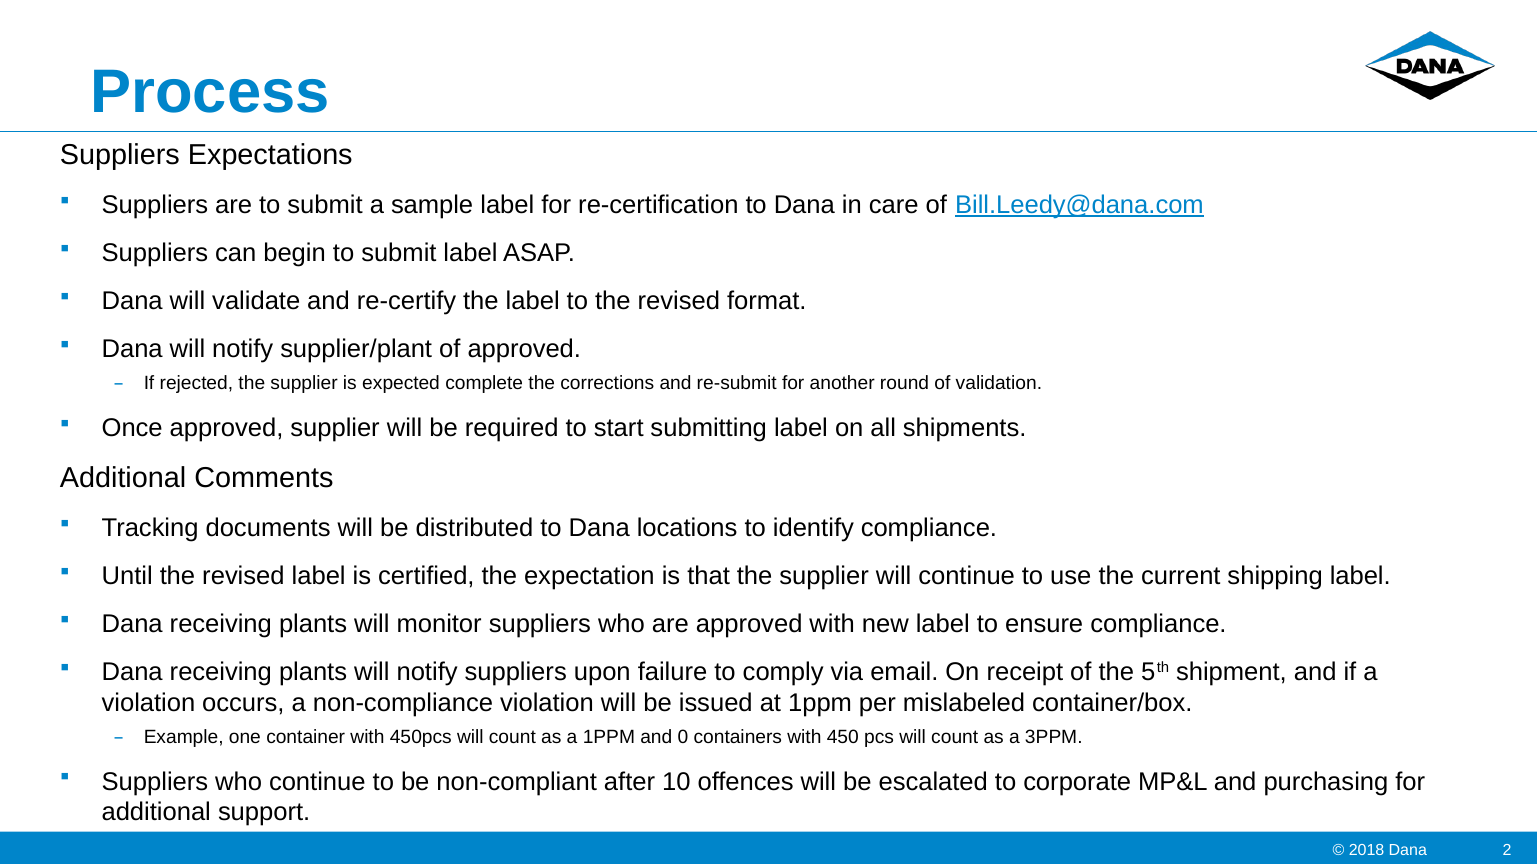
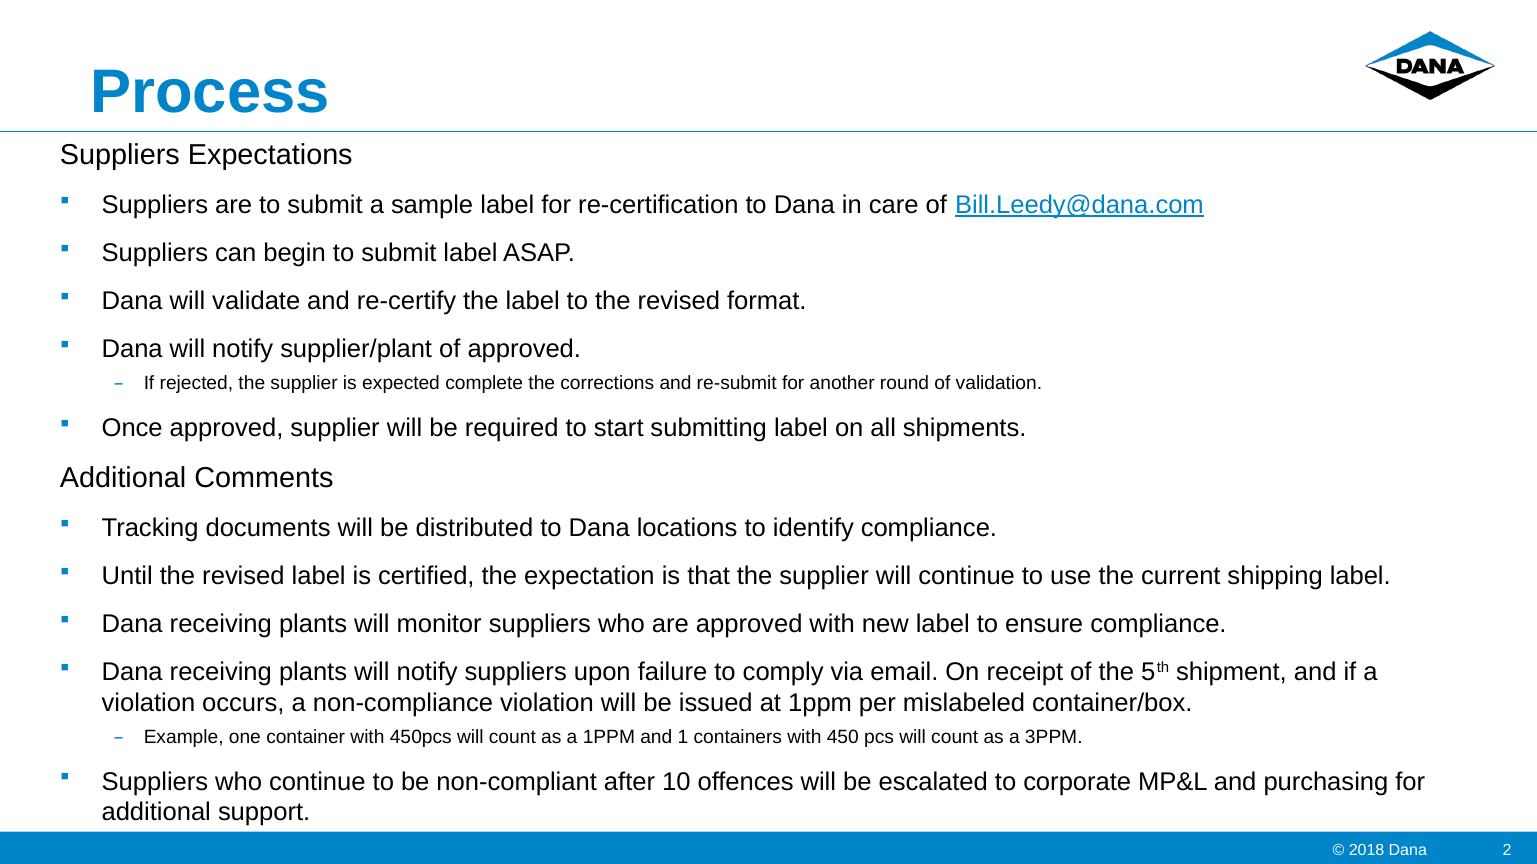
0: 0 -> 1
